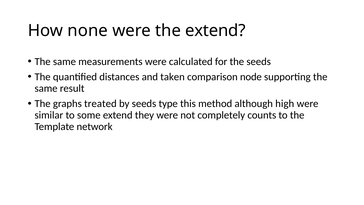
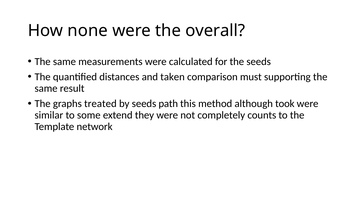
the extend: extend -> overall
node: node -> must
type: type -> path
high: high -> took
